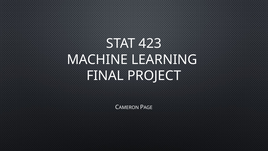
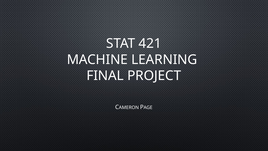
423: 423 -> 421
